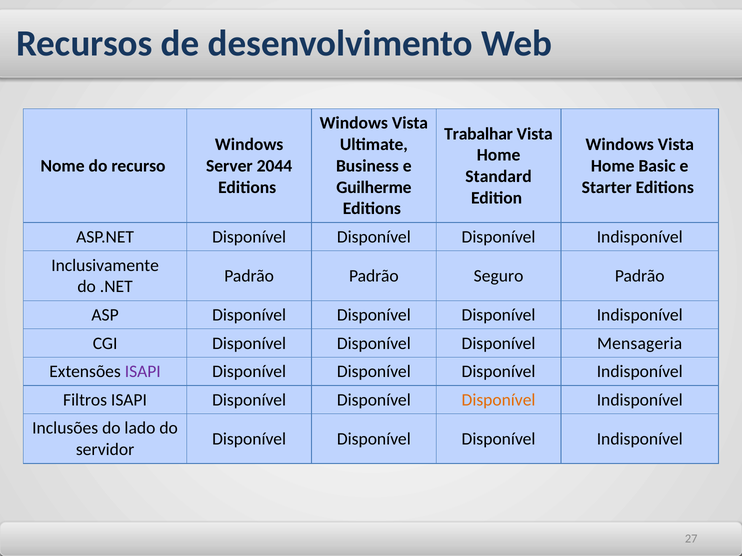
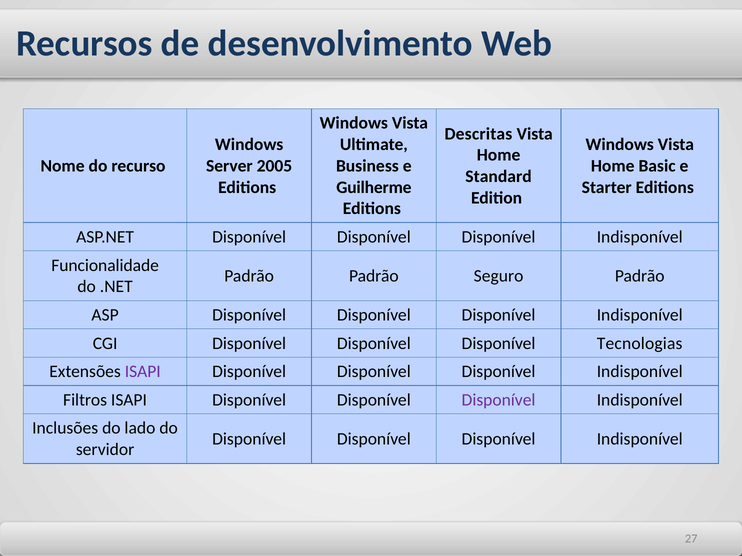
Trabalhar: Trabalhar -> Descritas
2044: 2044 -> 2005
Inclusivamente: Inclusivamente -> Funcionalidade
Mensageria: Mensageria -> Tecnologias
Disponível at (499, 400) colour: orange -> purple
